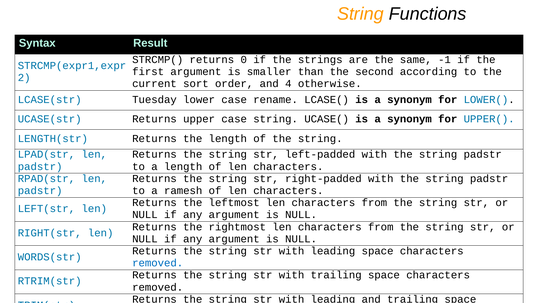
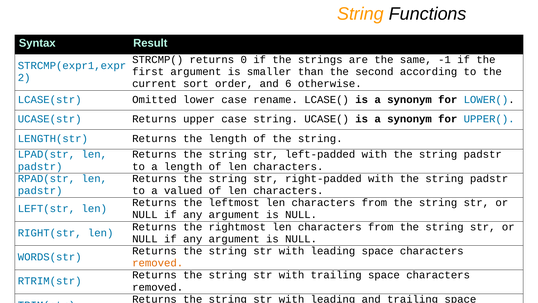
4: 4 -> 6
Tuesday: Tuesday -> Omitted
ramesh: ramesh -> valued
removed at (158, 263) colour: blue -> orange
